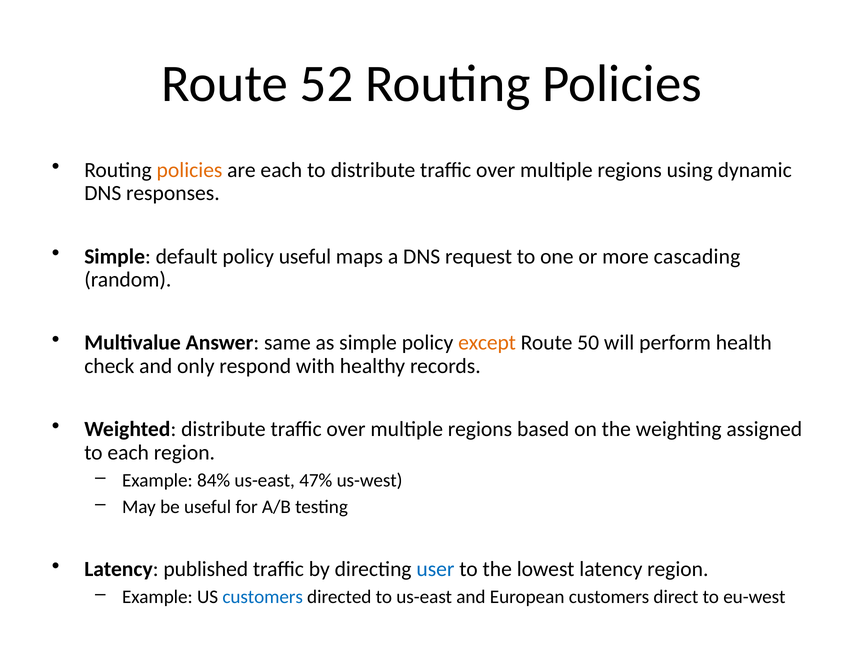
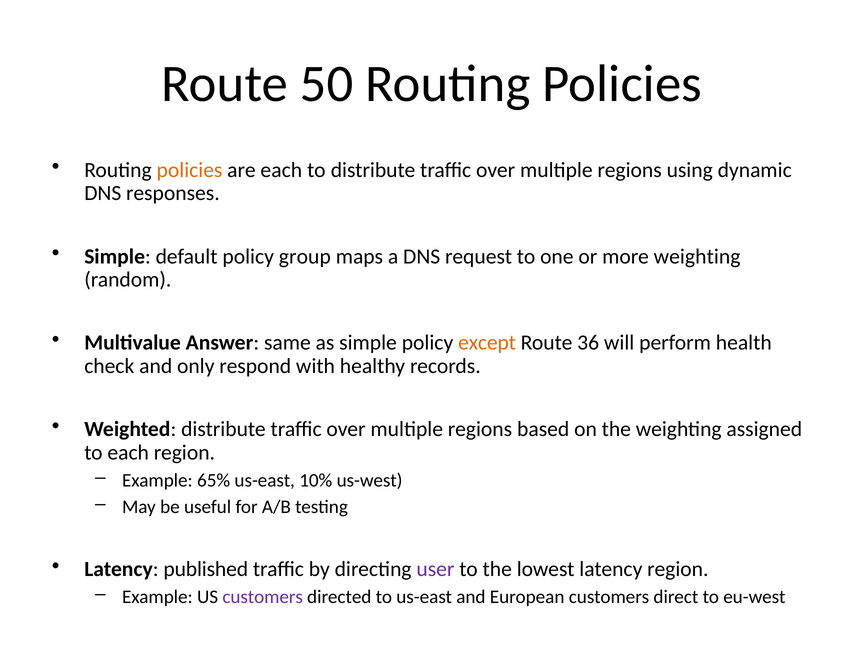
52: 52 -> 50
policy useful: useful -> group
more cascading: cascading -> weighting
50: 50 -> 36
84%: 84% -> 65%
47%: 47% -> 10%
user colour: blue -> purple
customers at (263, 597) colour: blue -> purple
